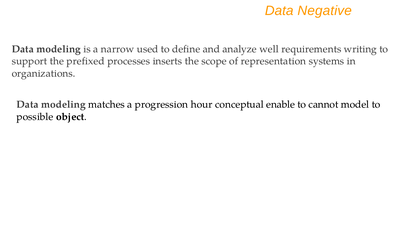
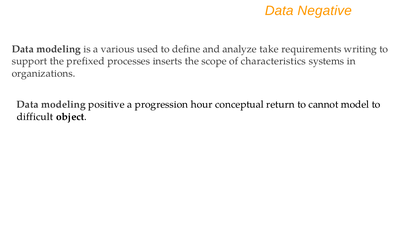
narrow: narrow -> various
well: well -> take
representation: representation -> characteristics
matches: matches -> positive
enable: enable -> return
possible: possible -> difficult
